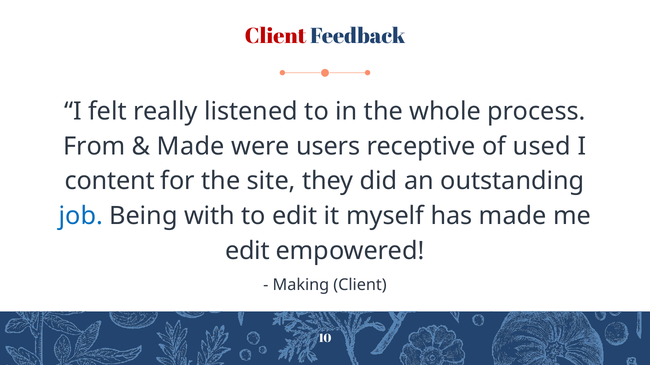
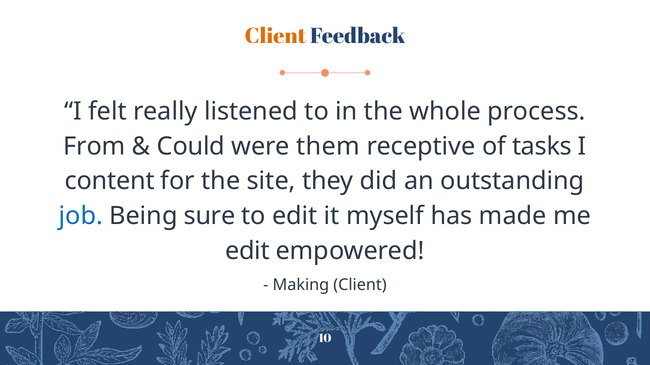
Client at (275, 36) colour: red -> orange
Made at (191, 147): Made -> Could
users: users -> them
used: used -> tasks
with: with -> sure
